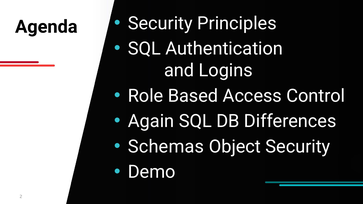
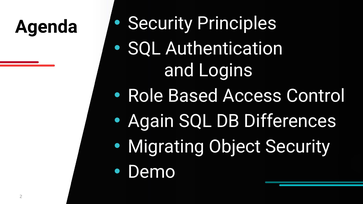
Schemas: Schemas -> Migrating
